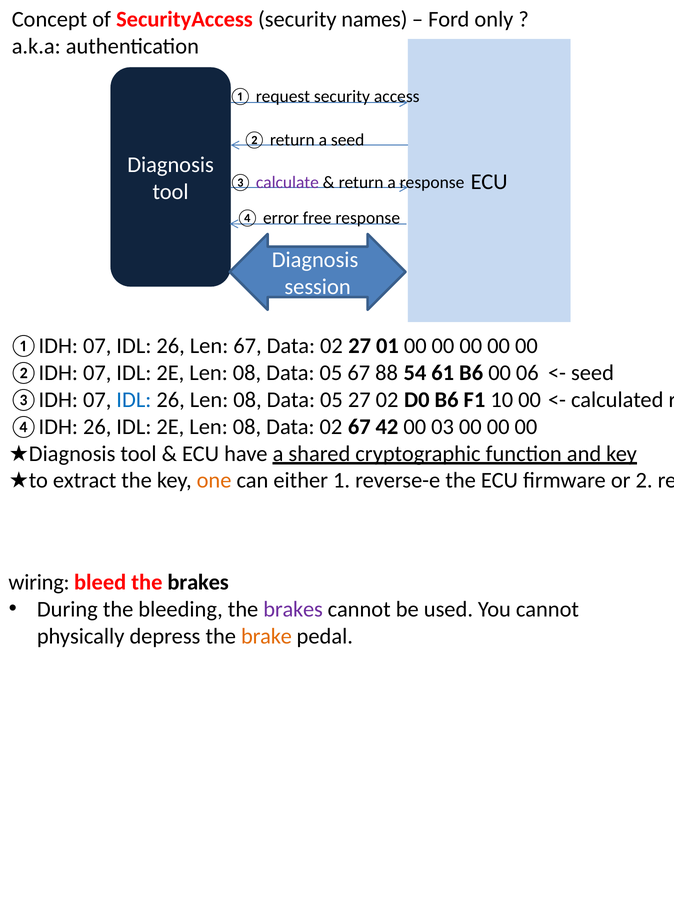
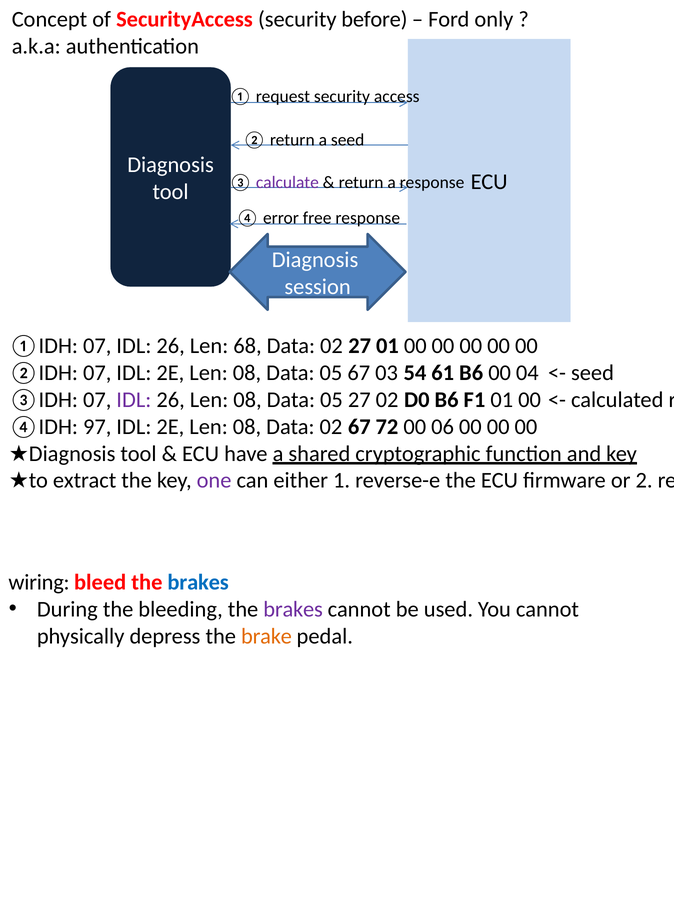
names: names -> before
Len 67: 67 -> 68
88: 88 -> 03
06: 06 -> 04
IDL at (134, 399) colour: blue -> purple
F1 10: 10 -> 01
④IDH 26: 26 -> 97
42: 42 -> 72
03: 03 -> 06
one colour: orange -> purple
brakes at (198, 582) colour: black -> blue
